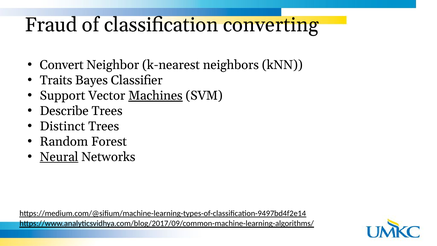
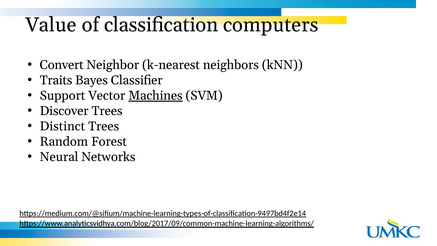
Fraud: Fraud -> Value
converting: converting -> computers
Describe: Describe -> Discover
Neural underline: present -> none
